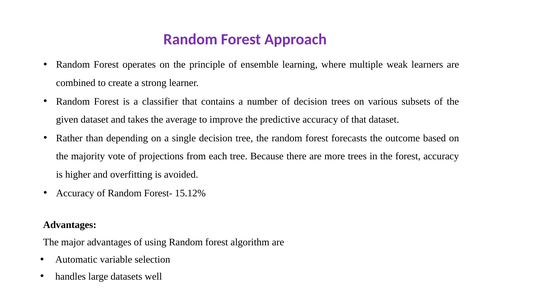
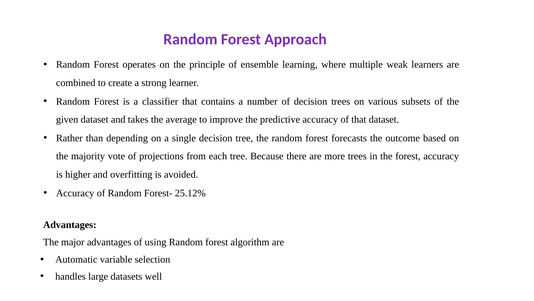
15.12%: 15.12% -> 25.12%
